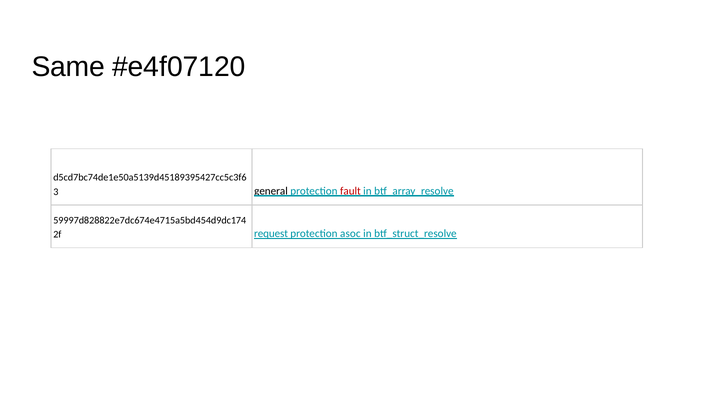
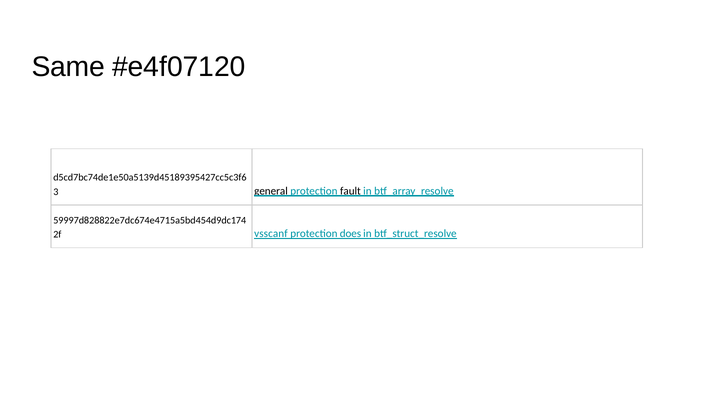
fault colour: red -> black
request: request -> vsscanf
asoc: asoc -> does
